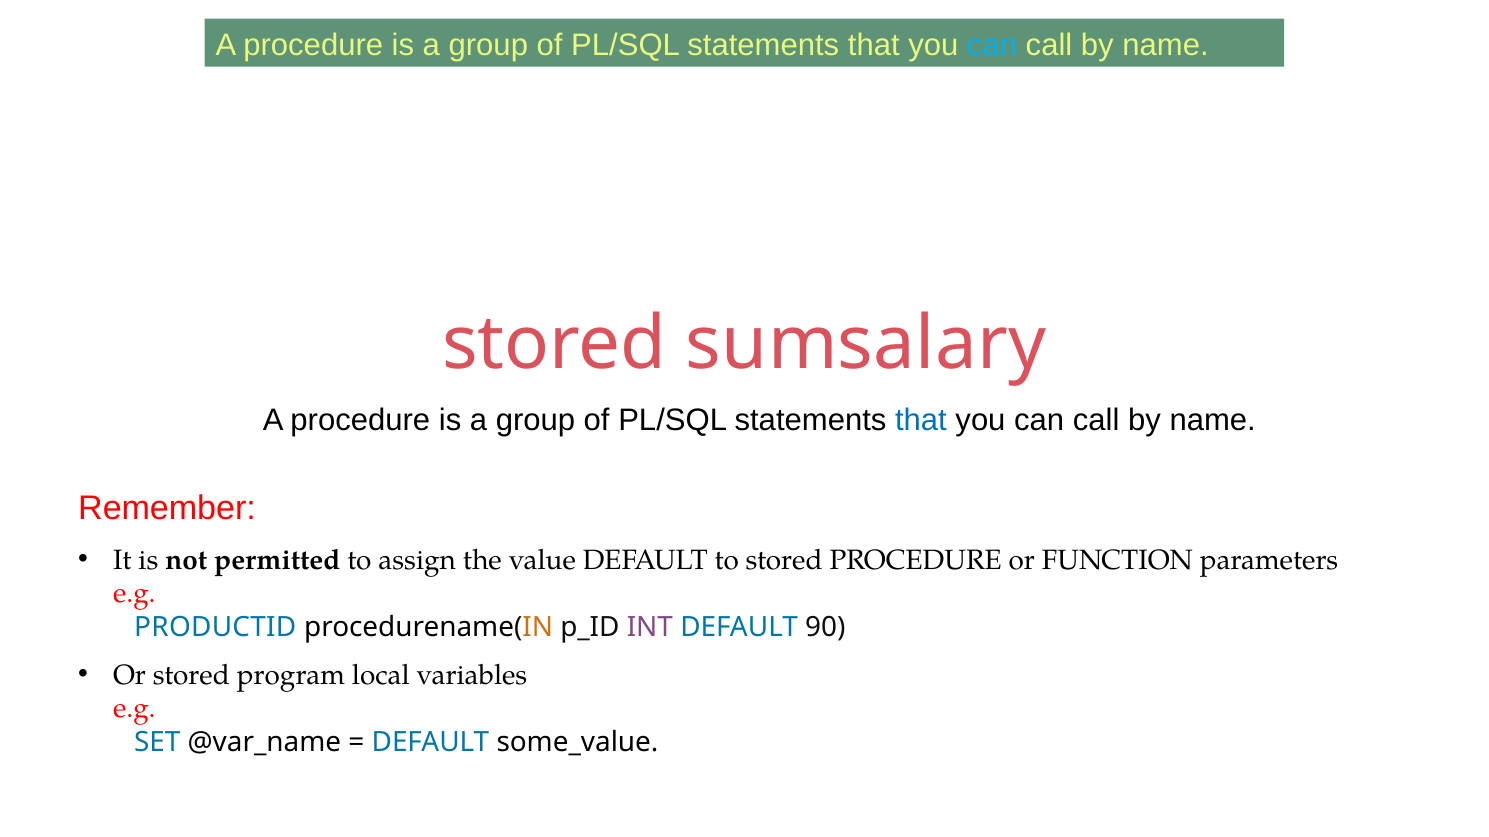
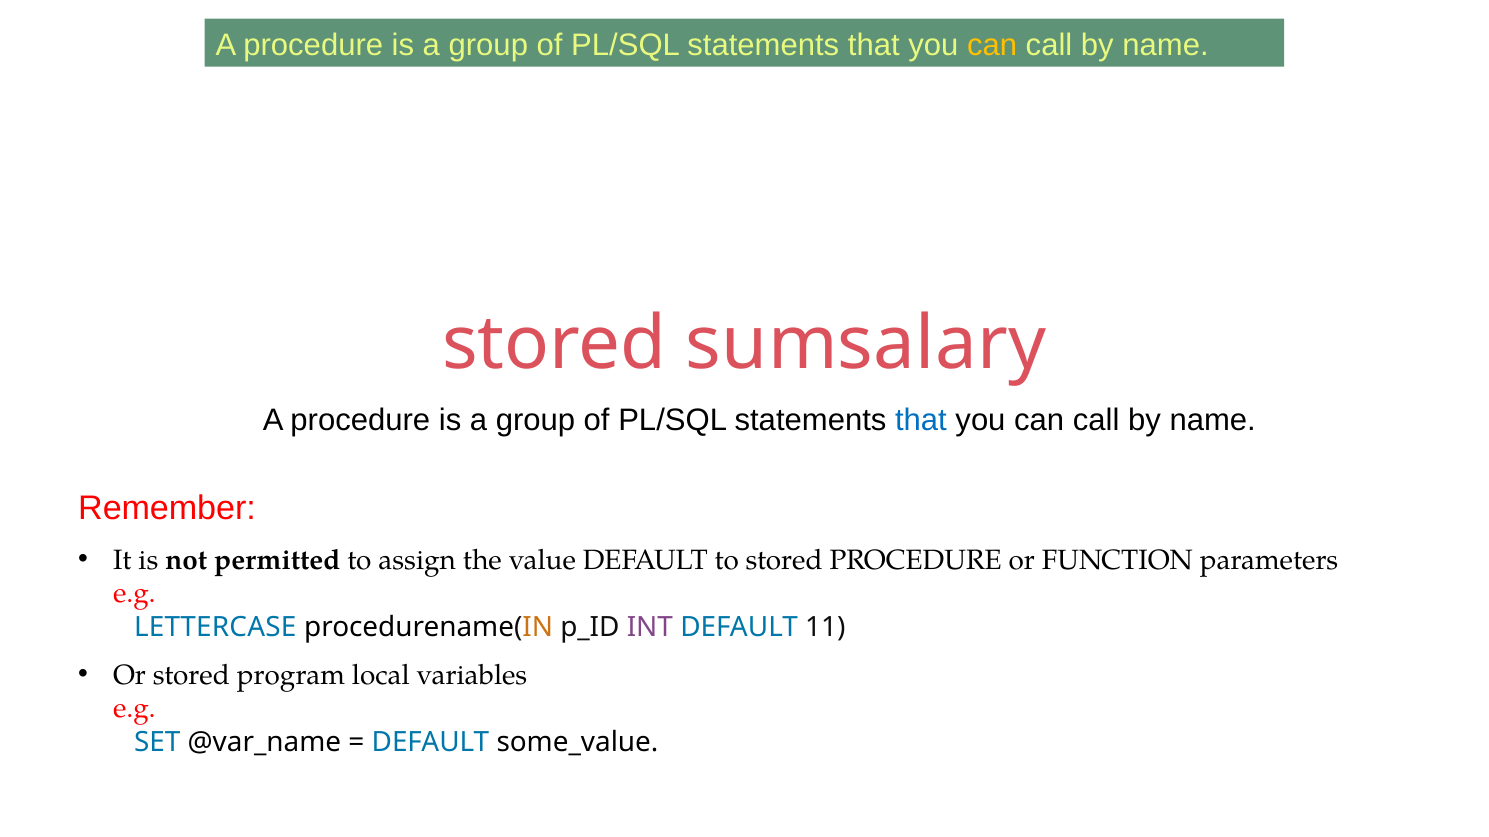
can at (992, 45) colour: light blue -> yellow
PRODUCTID: PRODUCTID -> LETTERCASE
90: 90 -> 11
